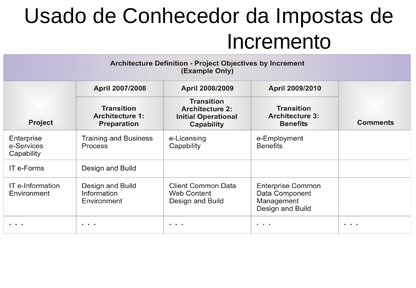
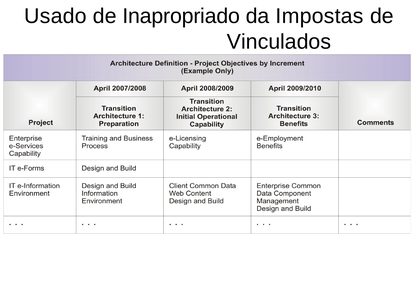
Conhecedor: Conhecedor -> Inapropriado
Incremento: Incremento -> Vinculados
